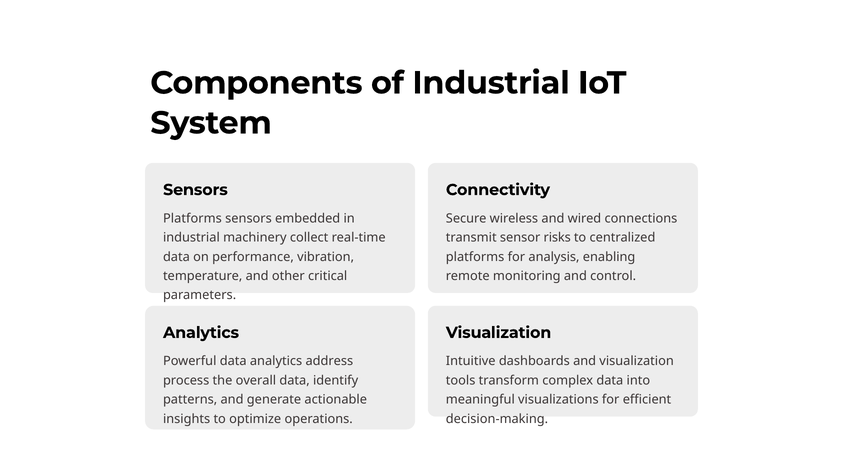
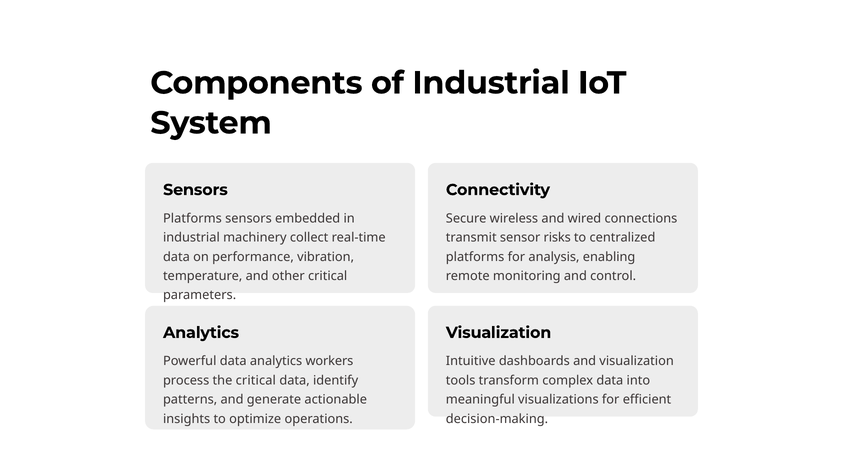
address: address -> workers
the overall: overall -> critical
